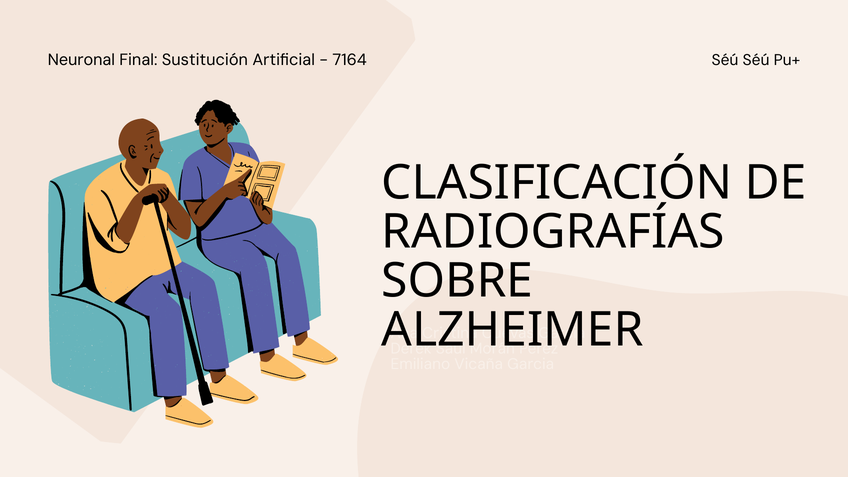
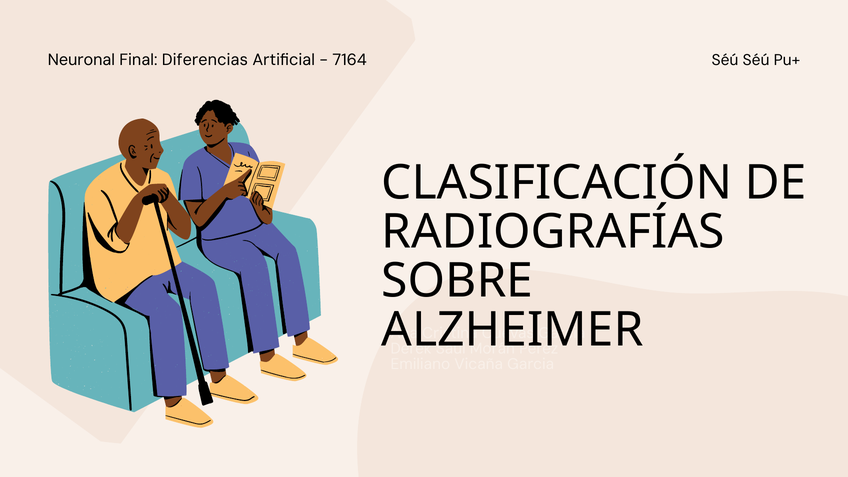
Sustitución: Sustitución -> Diferencias
